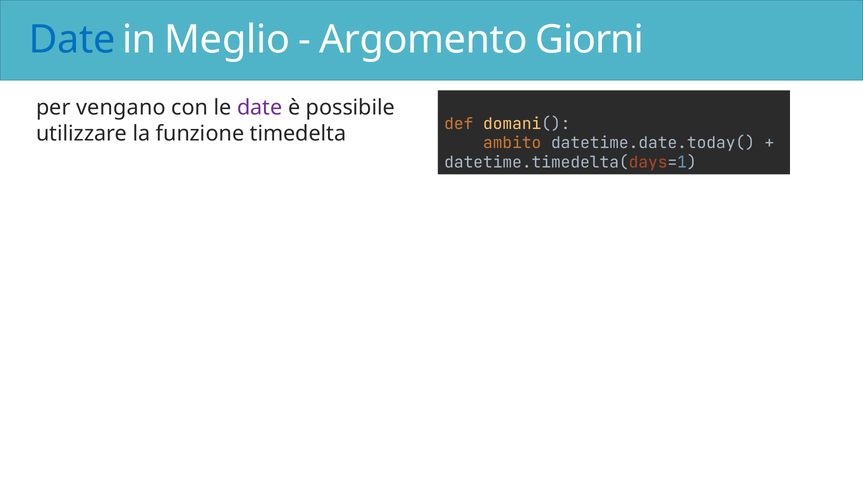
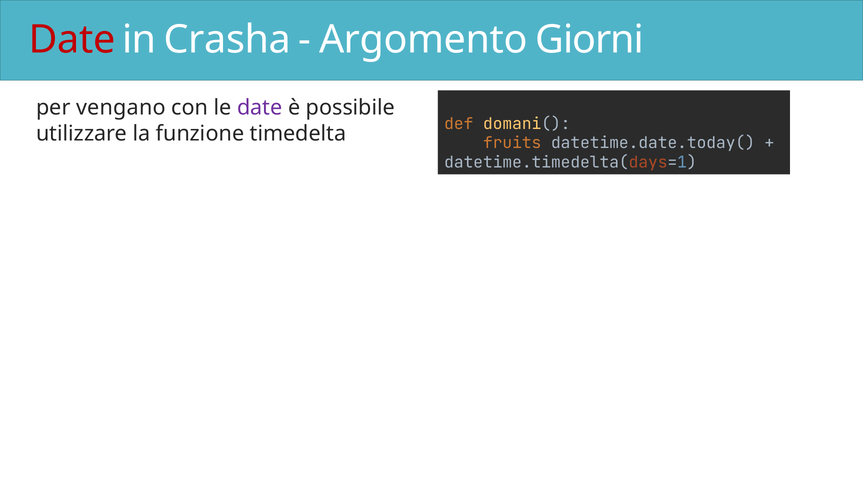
Date at (72, 40) colour: blue -> red
Meglio: Meglio -> Crasha
ambito: ambito -> fruits
